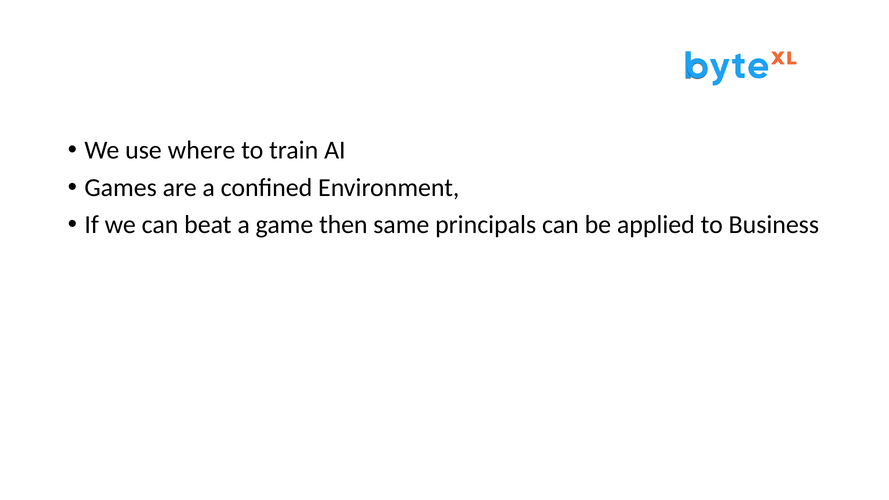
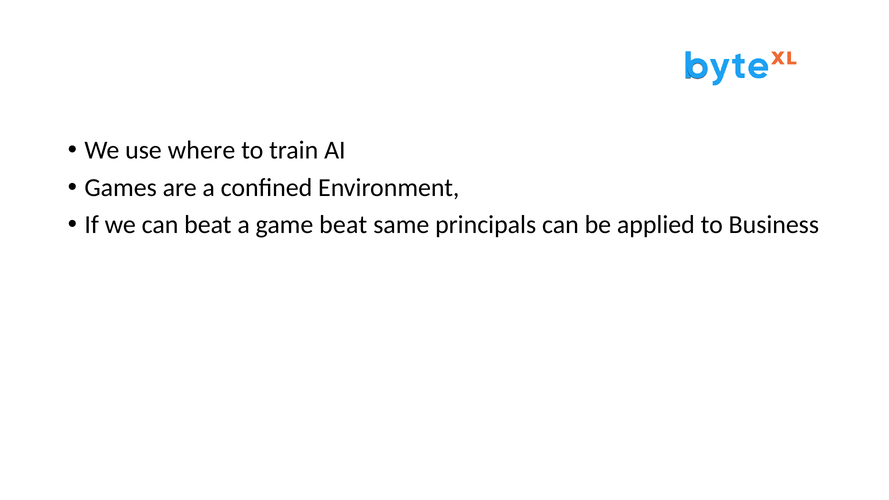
game then: then -> beat
